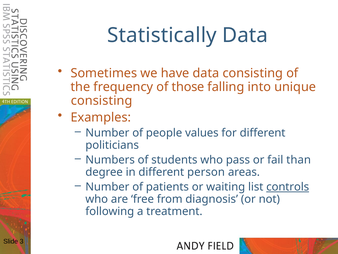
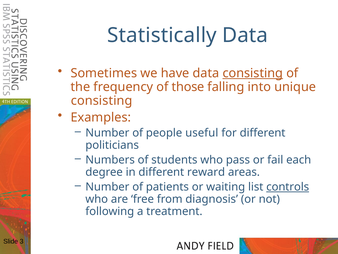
consisting at (253, 73) underline: none -> present
values: values -> useful
than: than -> each
person: person -> reward
